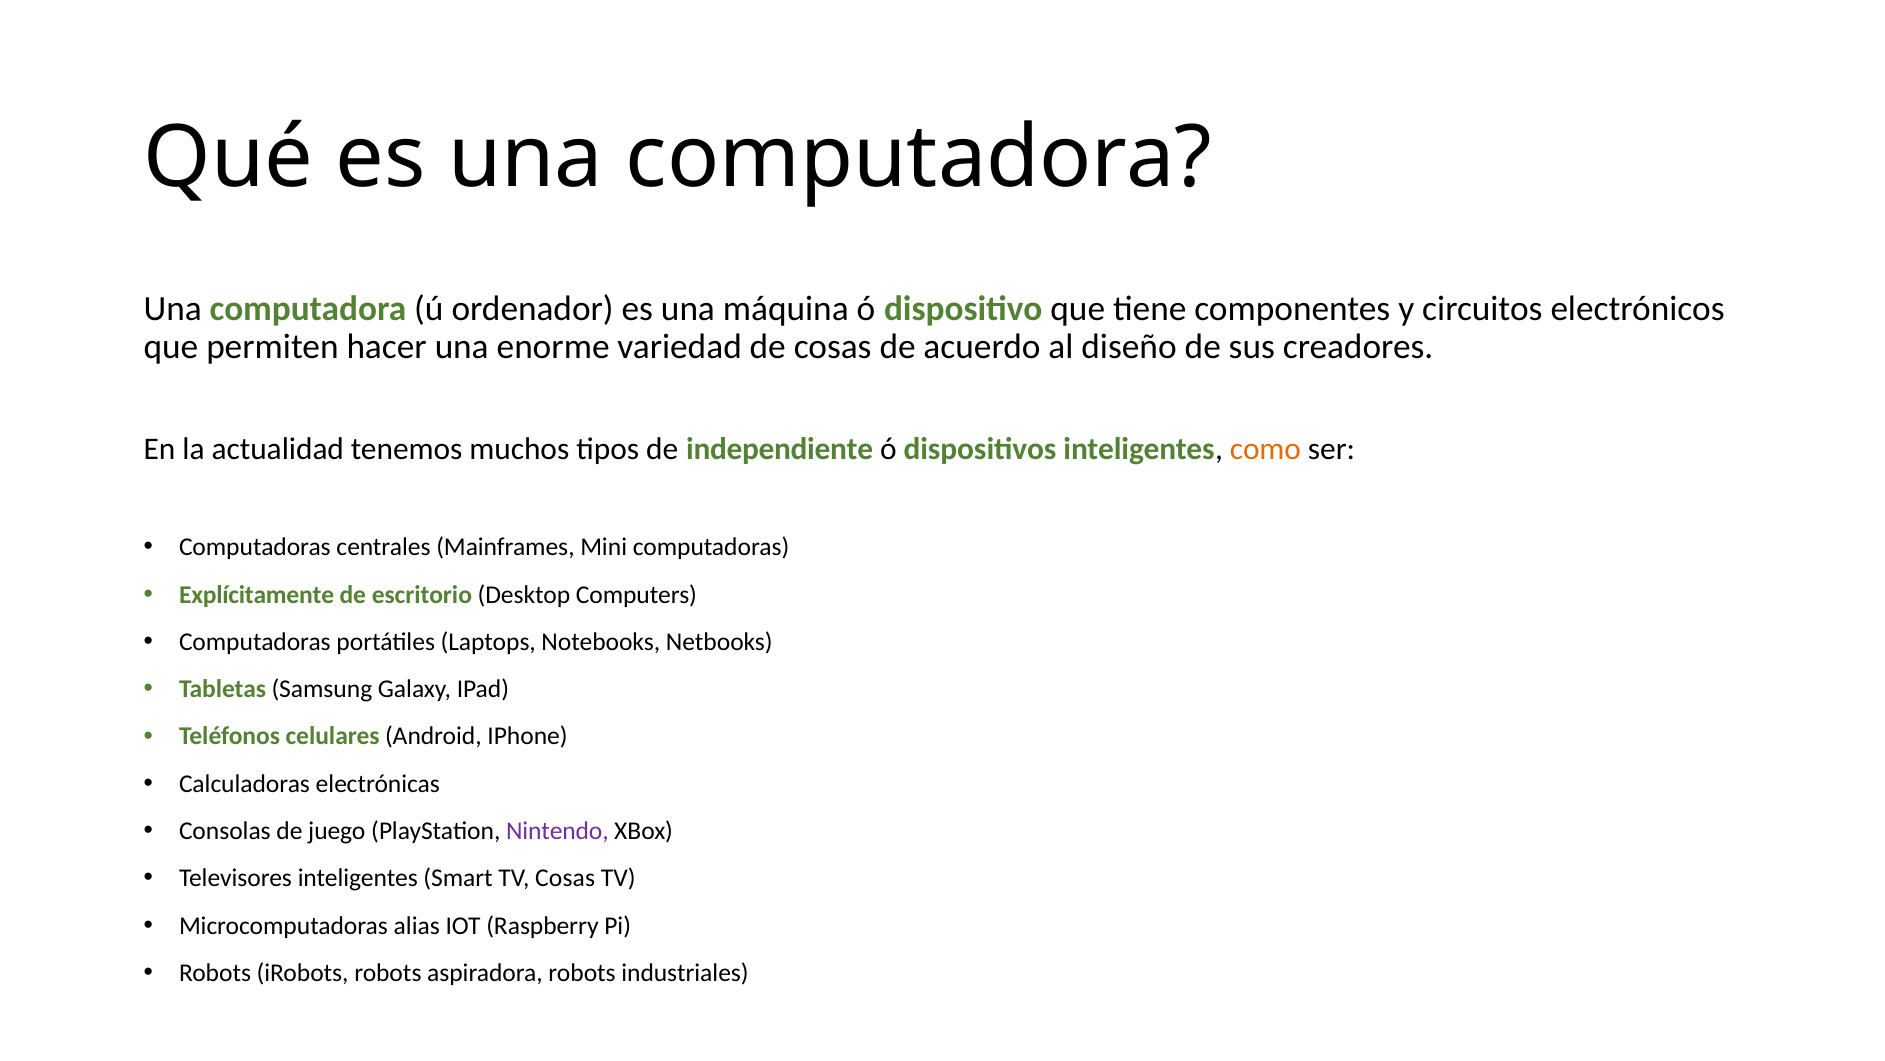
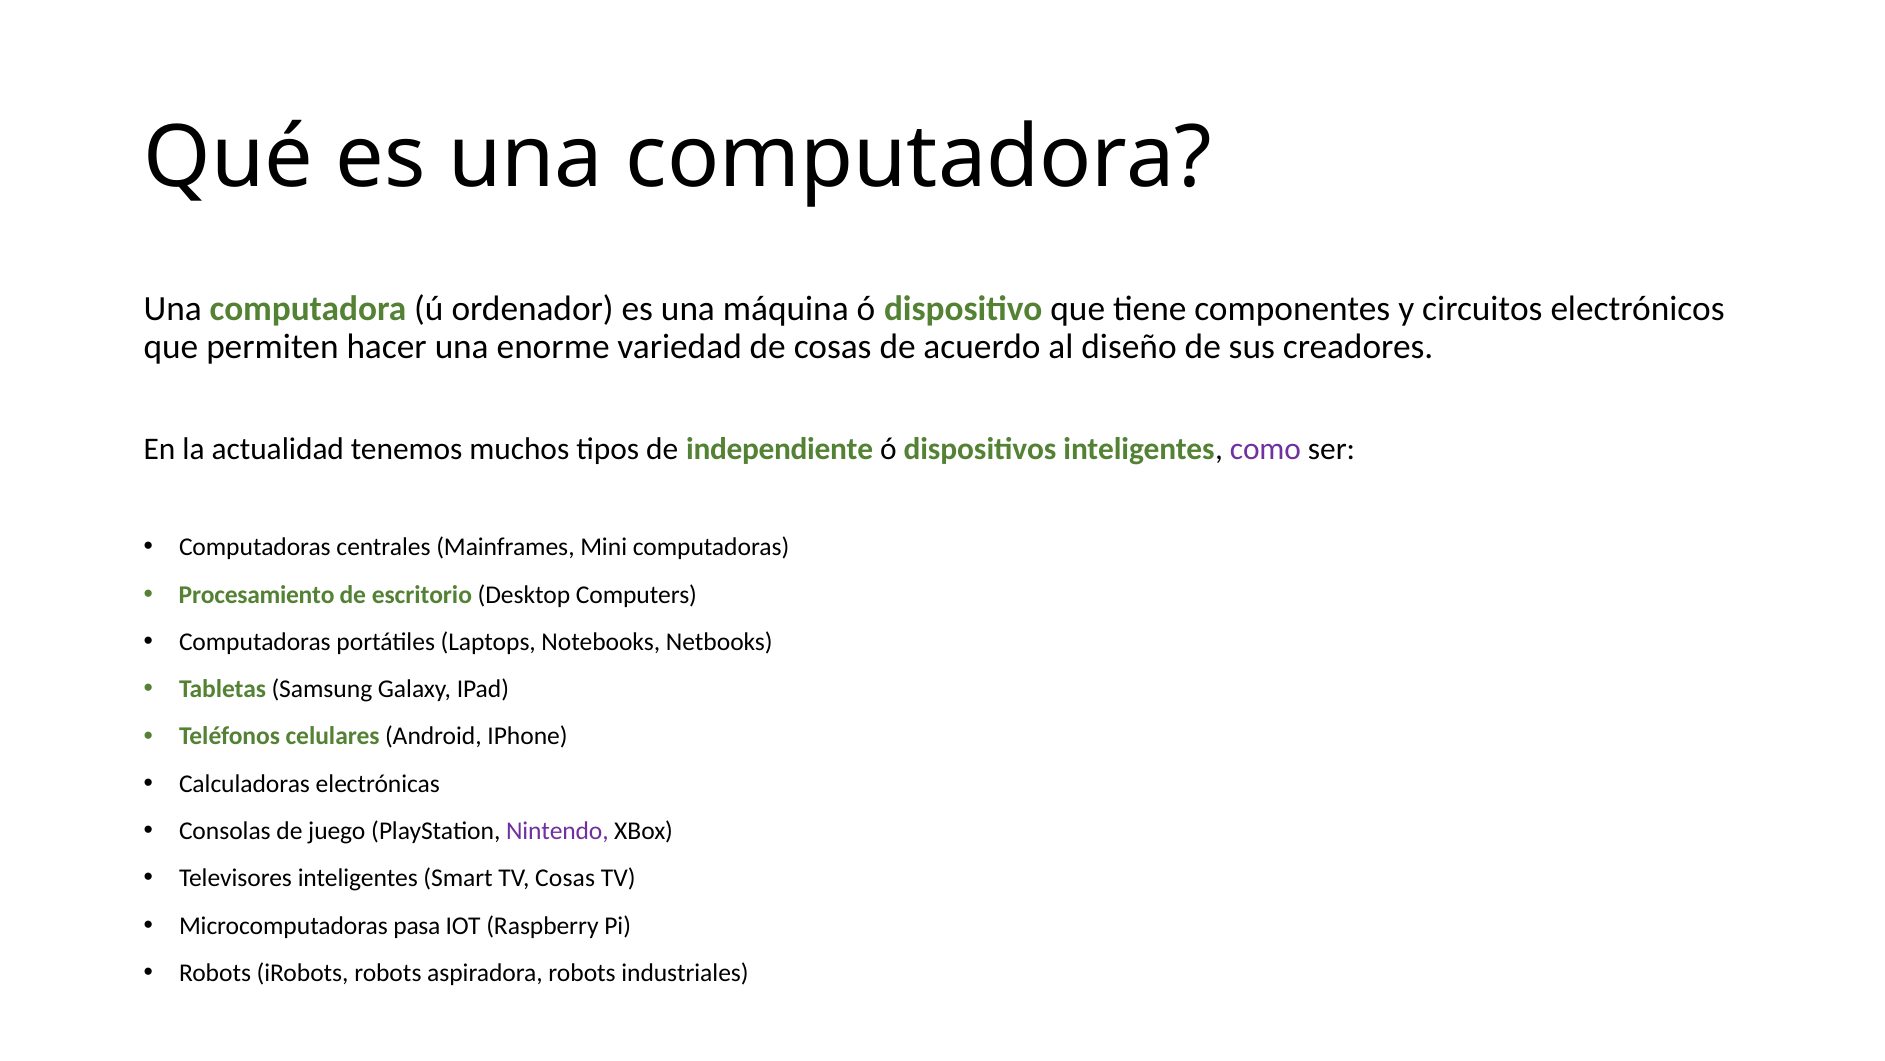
como colour: orange -> purple
Explícitamente: Explícitamente -> Procesamiento
alias: alias -> pasa
